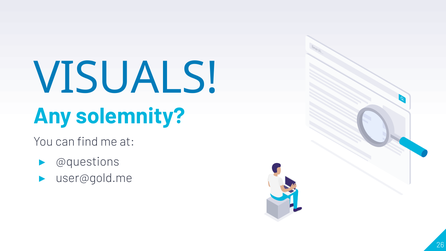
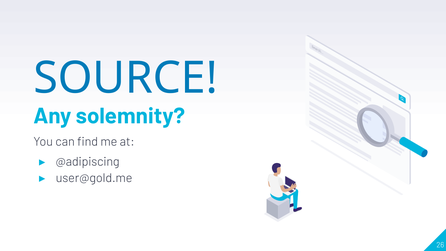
VISUALS: VISUALS -> SOURCE
@questions: @questions -> @adipiscing
